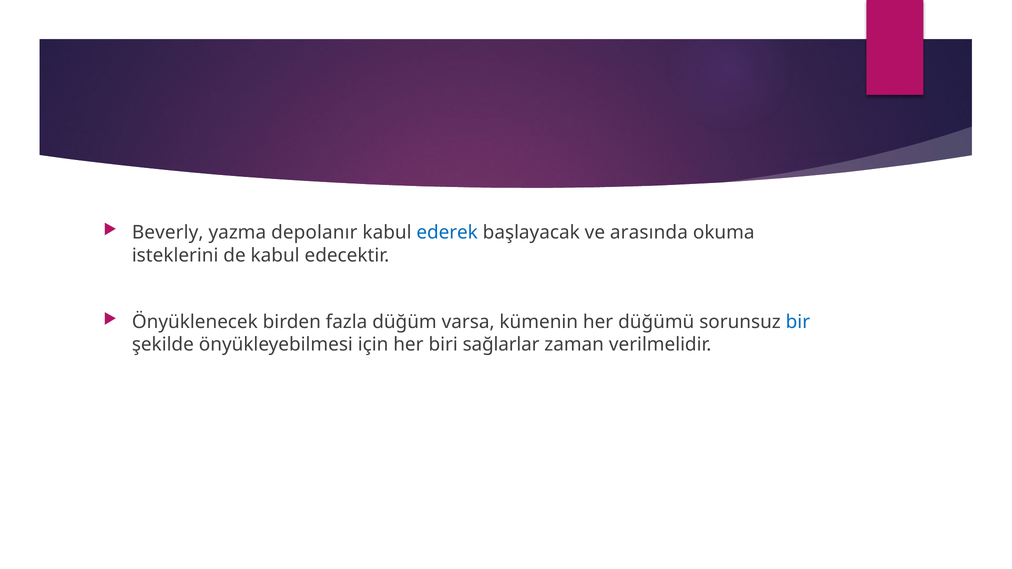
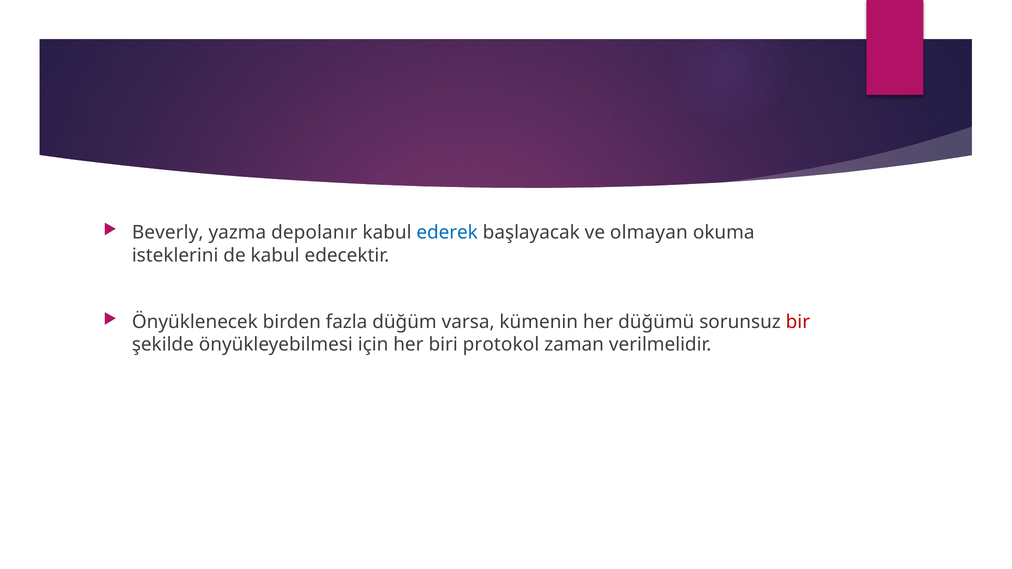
arasında: arasında -> olmayan
bir colour: blue -> red
sağlarlar: sağlarlar -> protokol
